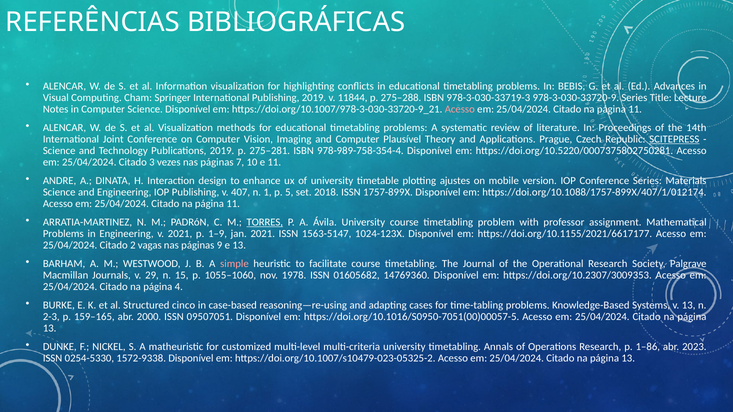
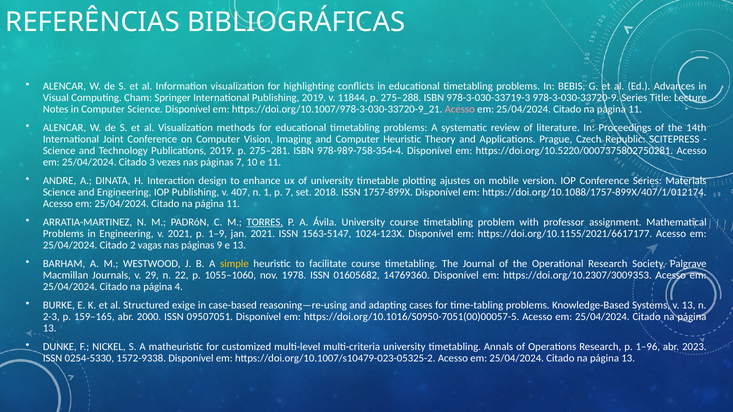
Computer Plausível: Plausível -> Heuristic
SCITEPRESS underline: present -> none
p 5: 5 -> 7
simple colour: pink -> yellow
15: 15 -> 22
cinco: cinco -> exige
1–86: 1–86 -> 1–96
